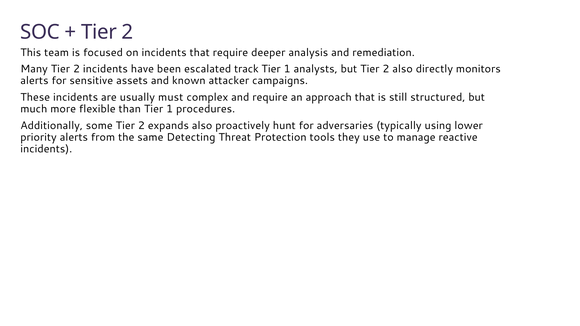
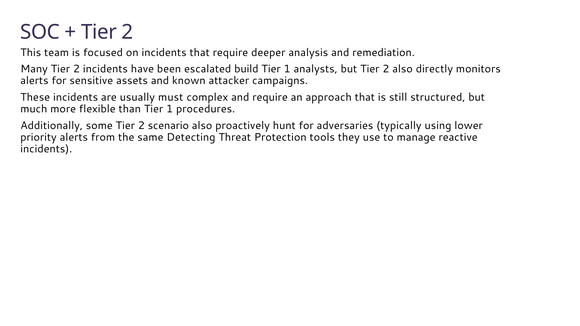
track: track -> build
expands: expands -> scenario
